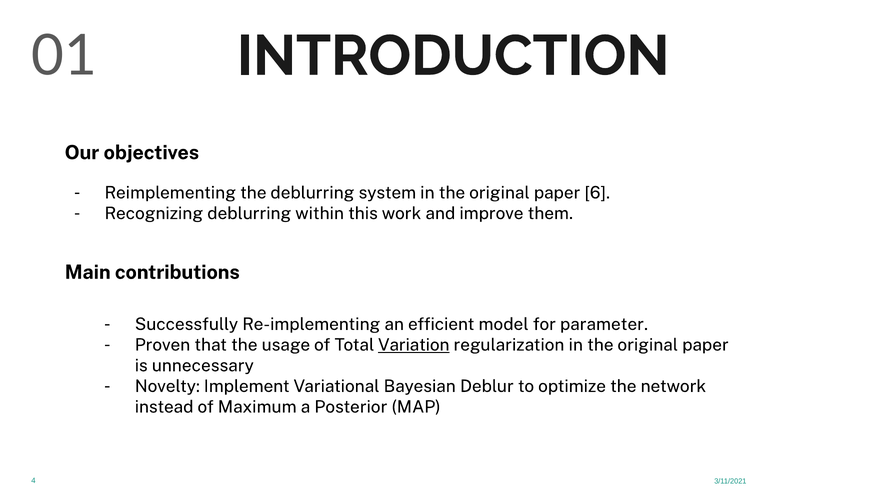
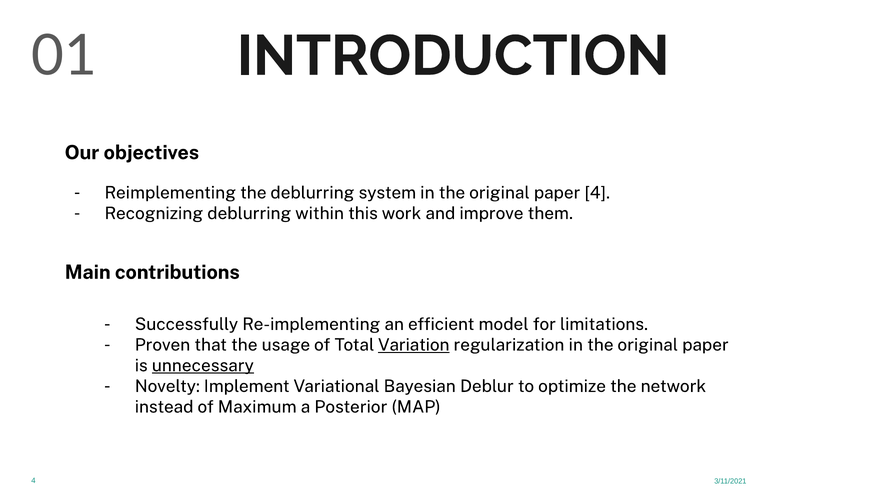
paper 6: 6 -> 4
parameter: parameter -> limitations
unnecessary underline: none -> present
